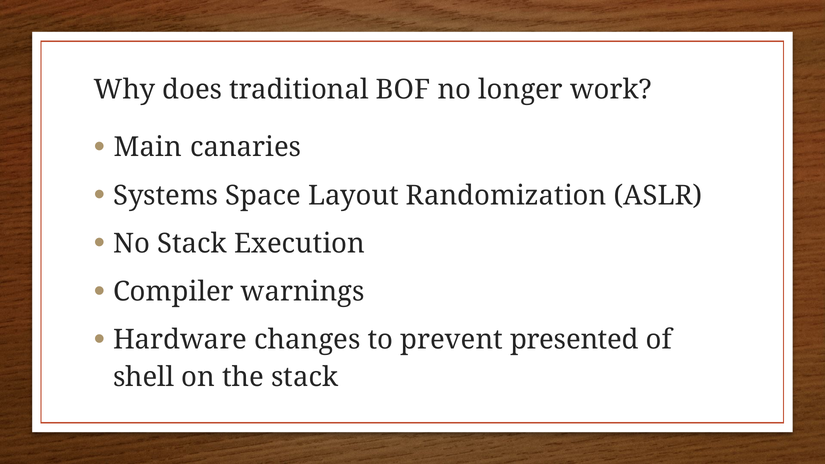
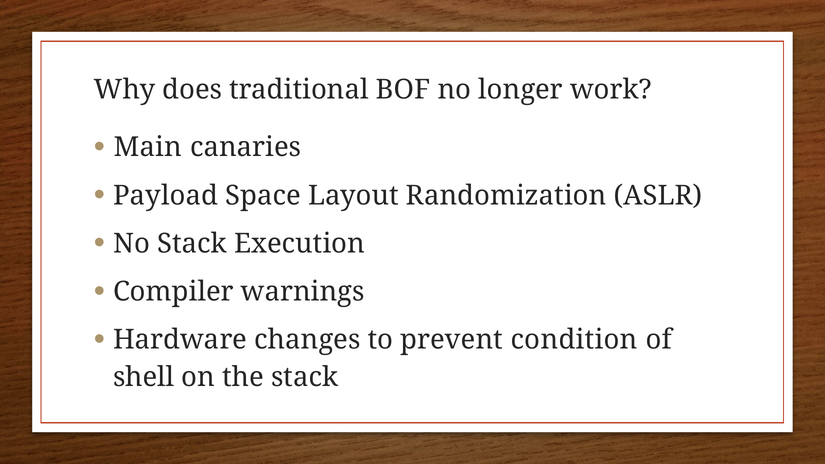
Systems: Systems -> Payload
presented: presented -> condition
